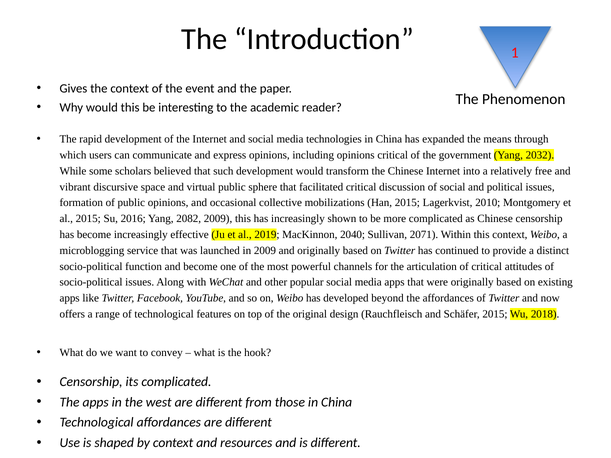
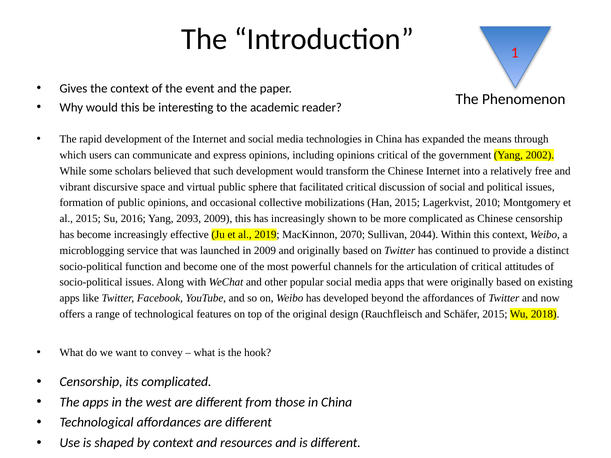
2032: 2032 -> 2002
2082: 2082 -> 2093
2040: 2040 -> 2070
2071: 2071 -> 2044
